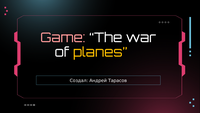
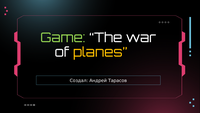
Game colour: pink -> light green
